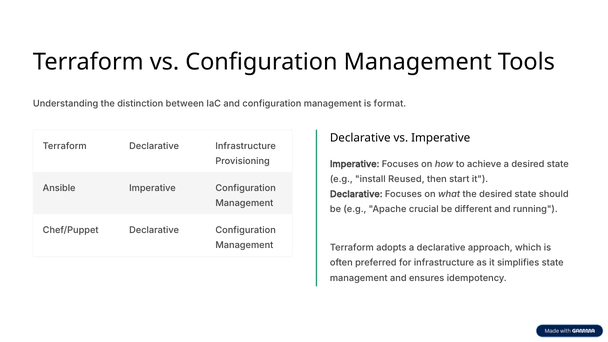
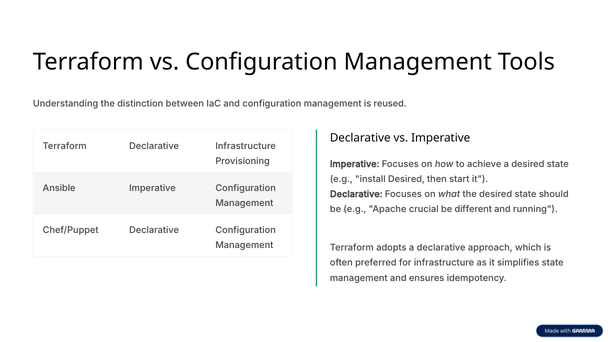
format: format -> reused
install Reused: Reused -> Desired
